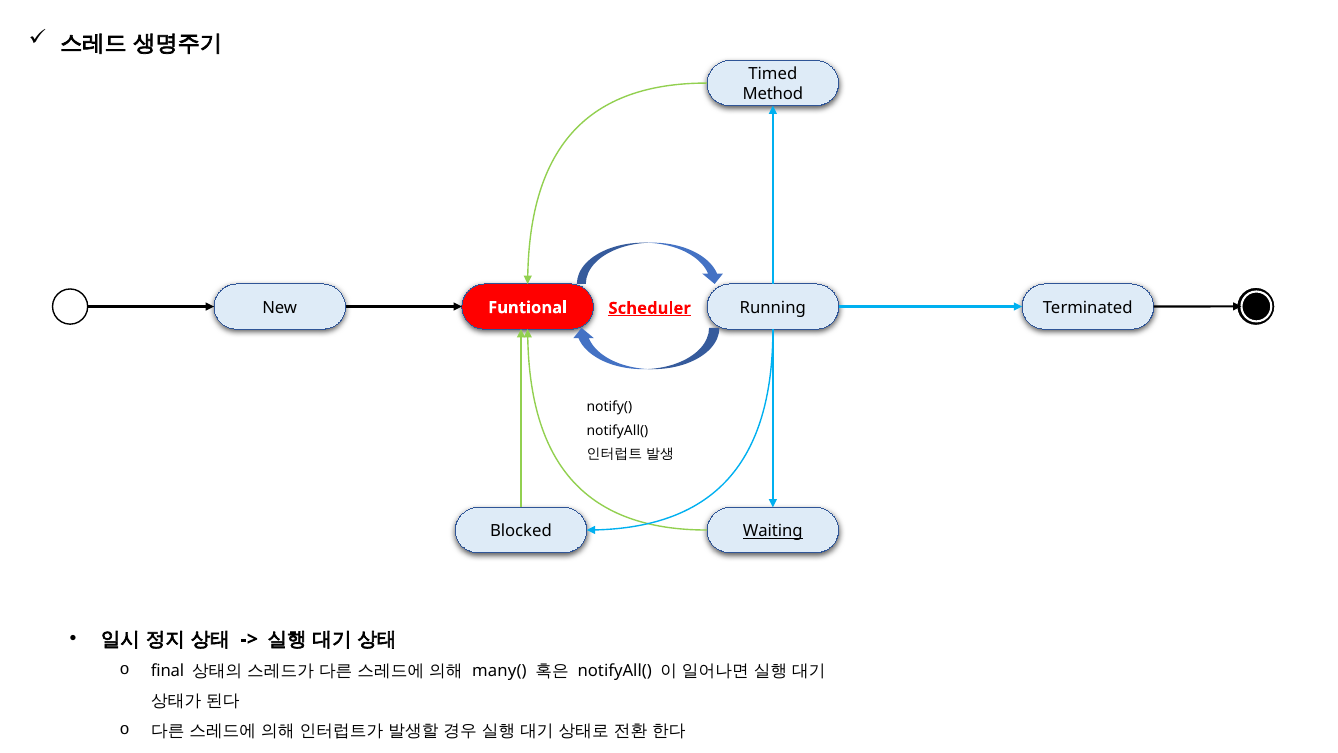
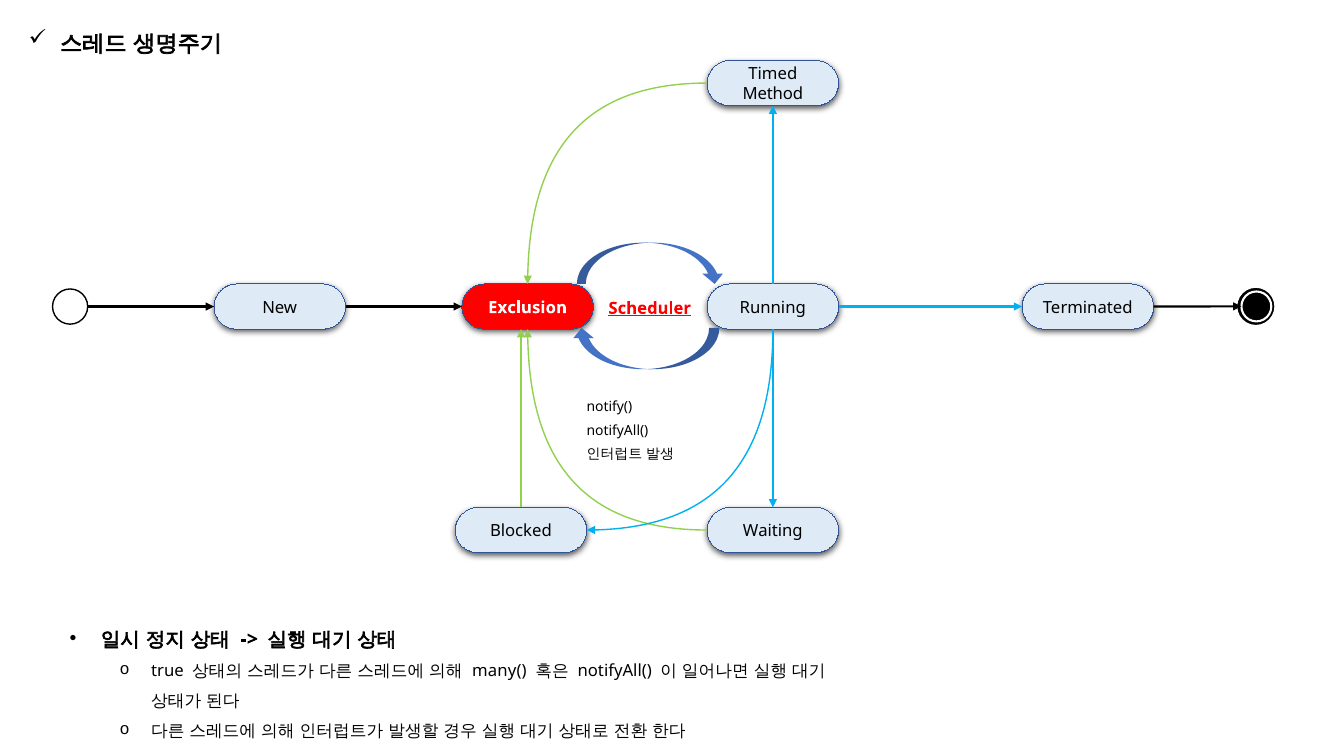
Funtional: Funtional -> Exclusion
Waiting underline: present -> none
final: final -> true
